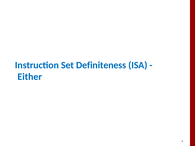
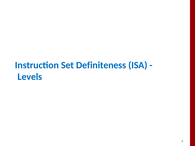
Either: Either -> Levels
